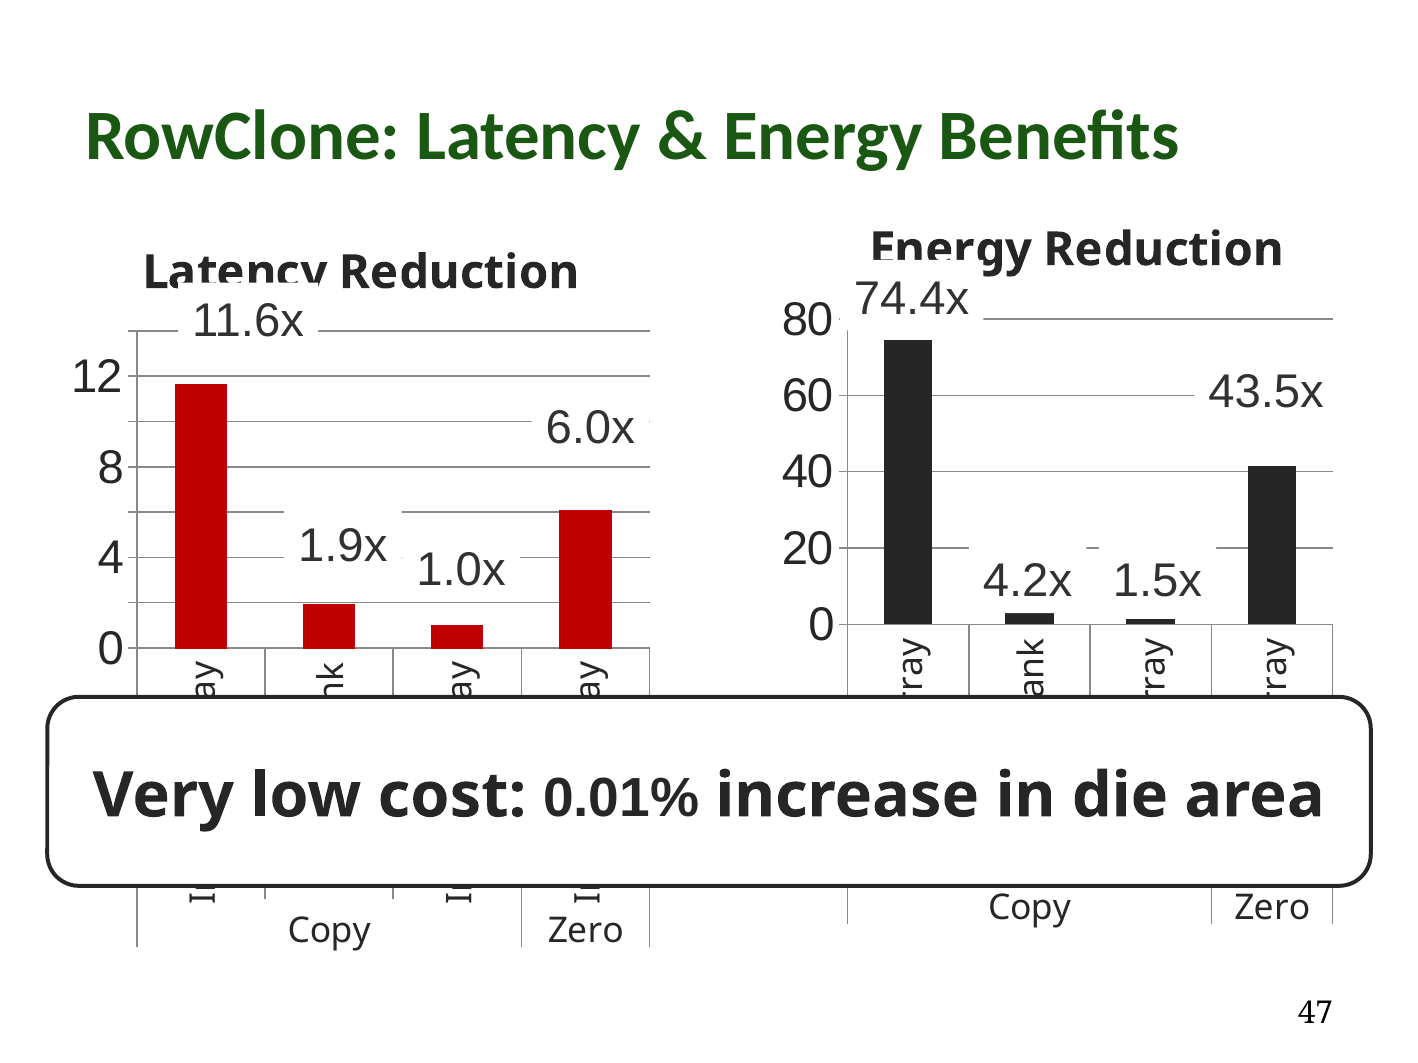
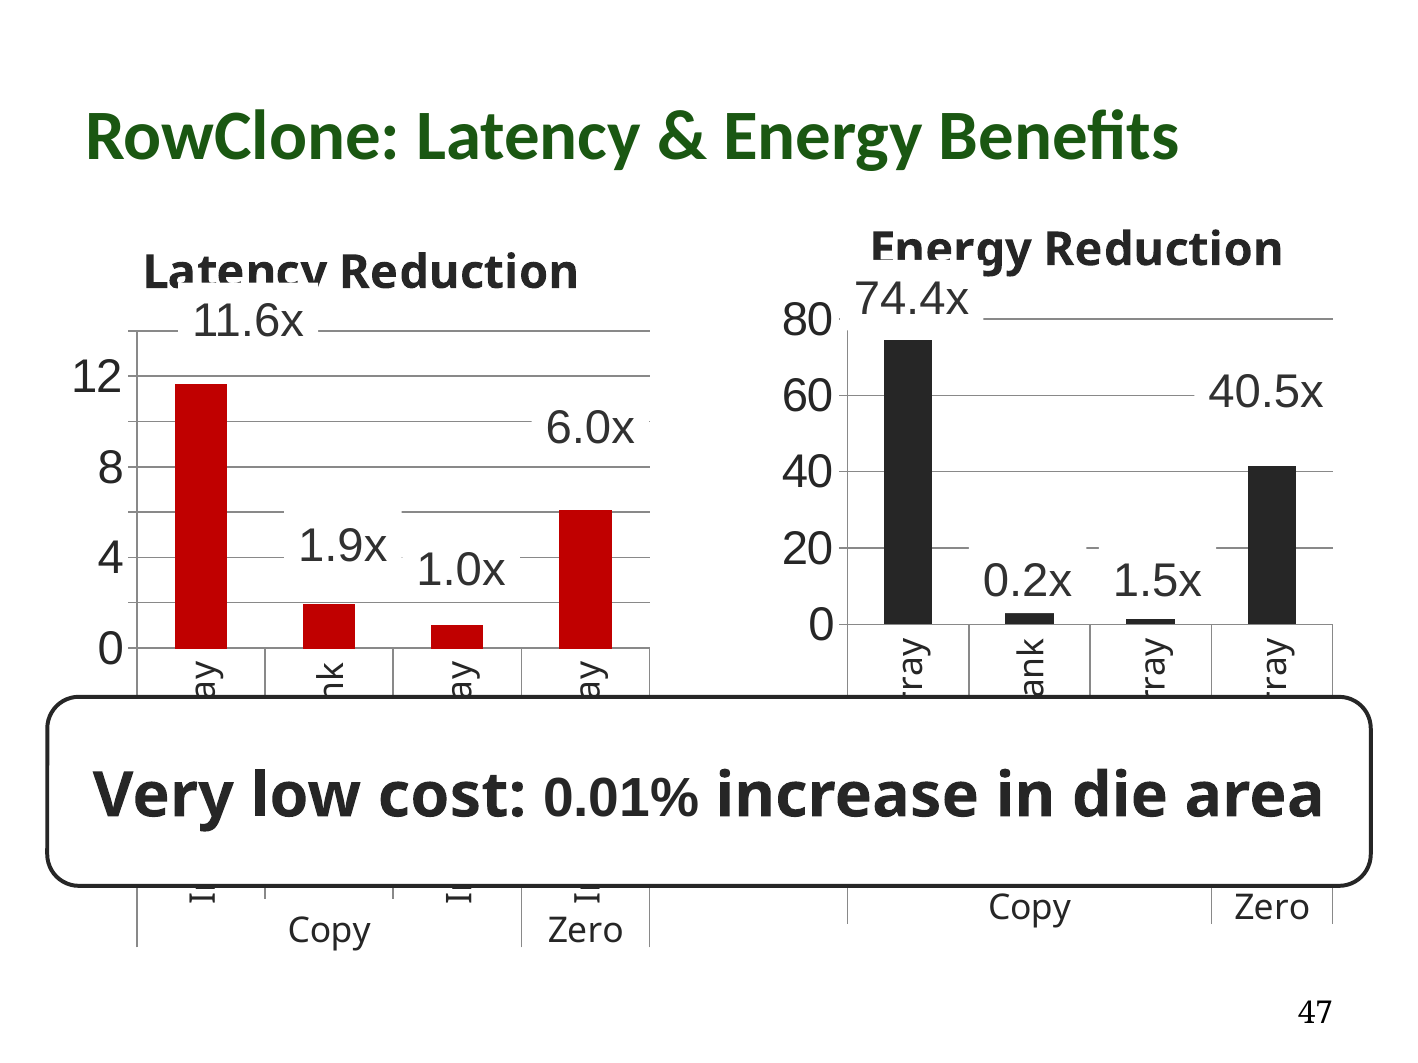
43.5x: 43.5x -> 40.5x
4.2x: 4.2x -> 0.2x
